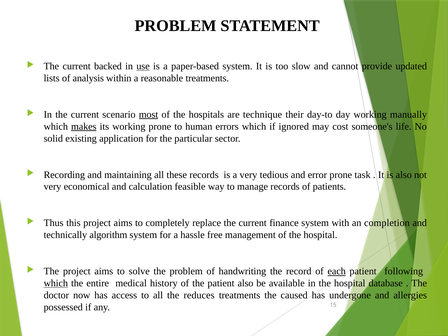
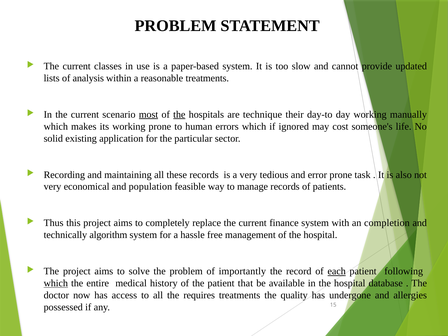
backed: backed -> classes
use underline: present -> none
the at (179, 115) underline: none -> present
makes underline: present -> none
calculation: calculation -> population
handwriting: handwriting -> importantly
patient also: also -> that
reduces: reduces -> requires
caused: caused -> quality
